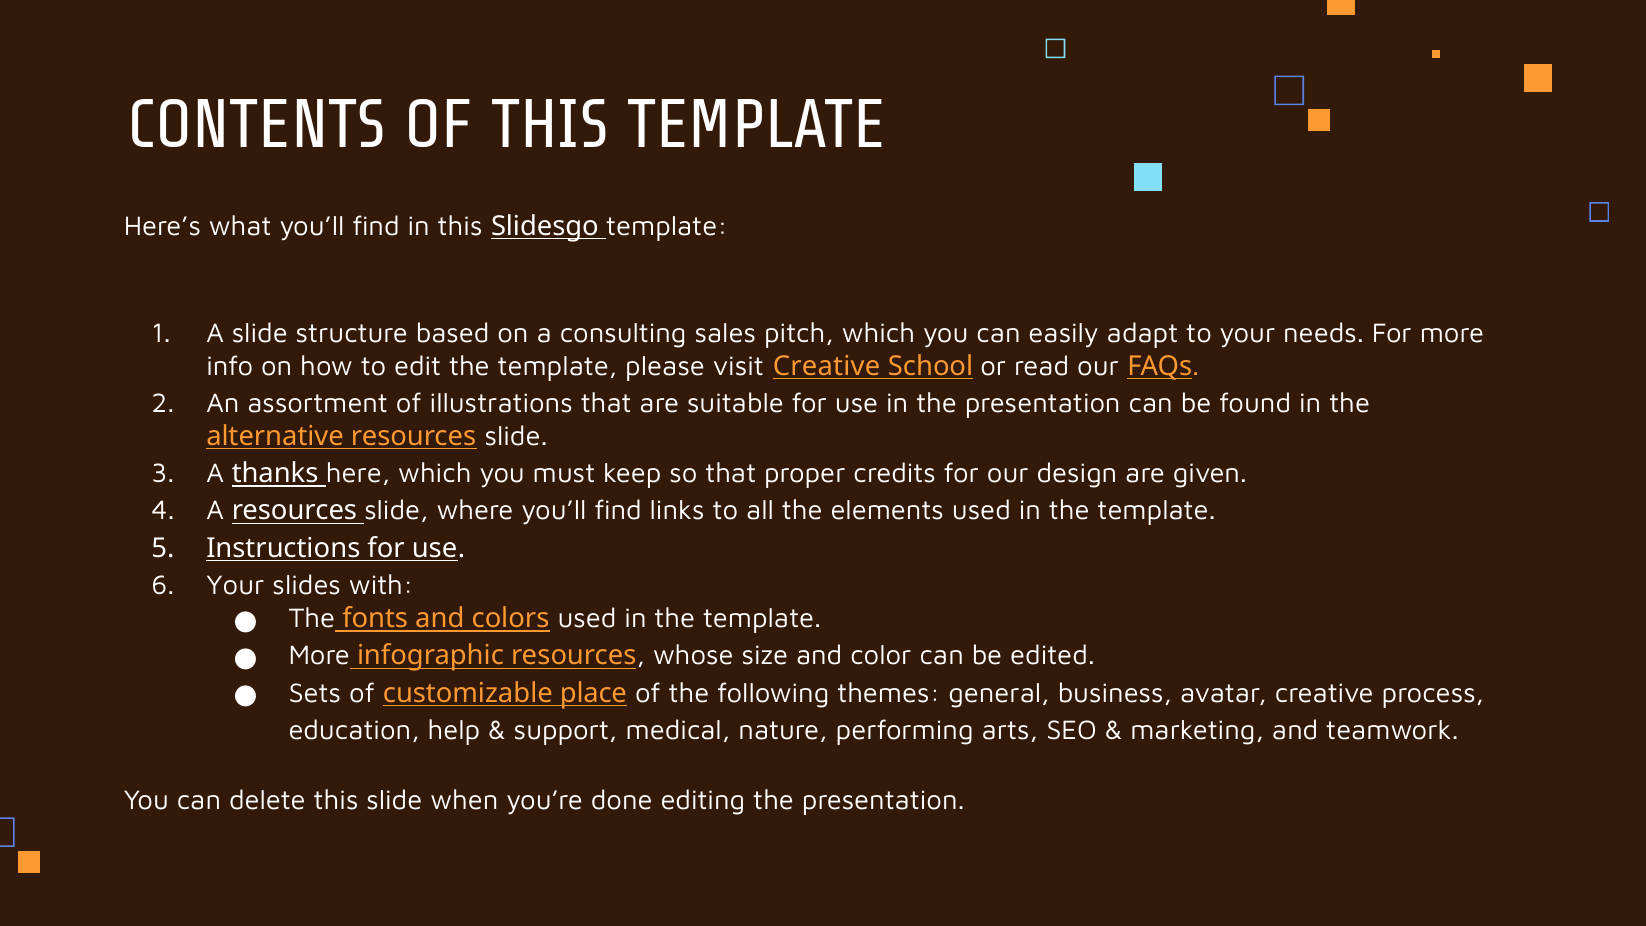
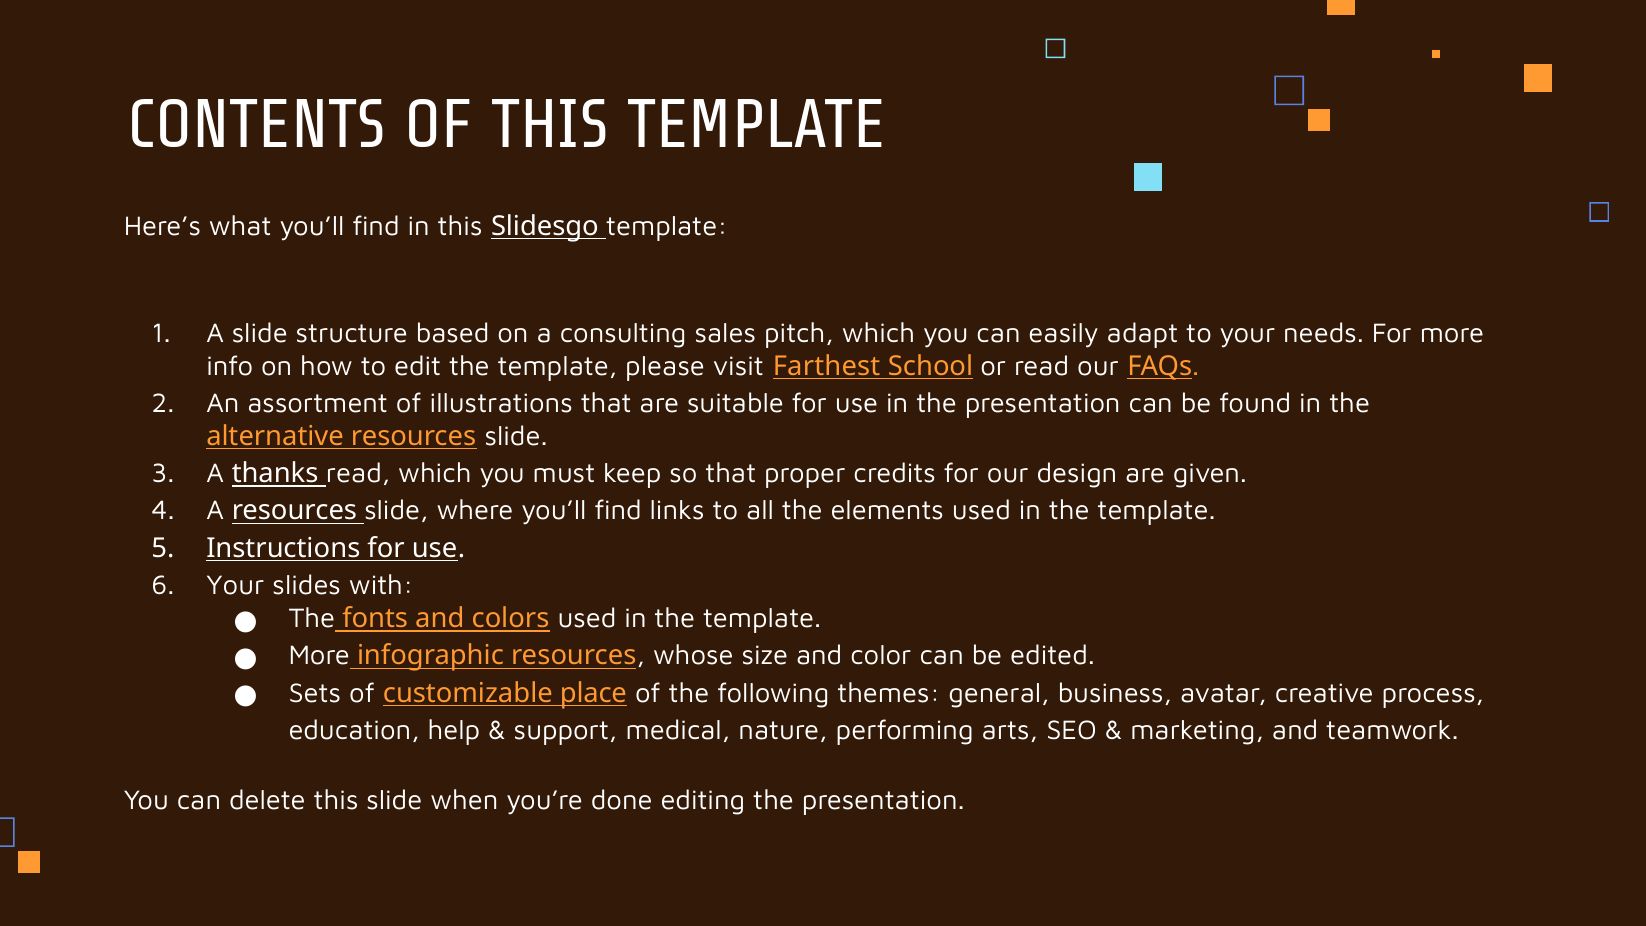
visit Creative: Creative -> Farthest
thanks here: here -> read
